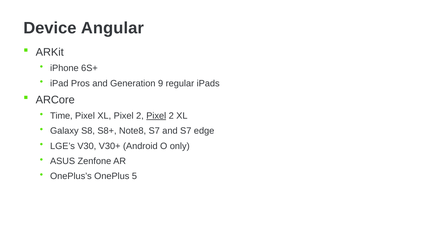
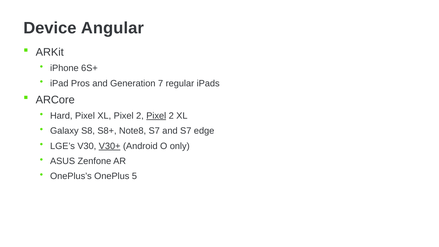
9: 9 -> 7
Time: Time -> Hard
V30+ underline: none -> present
